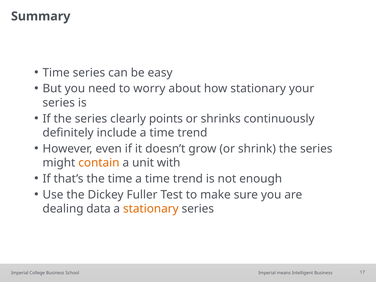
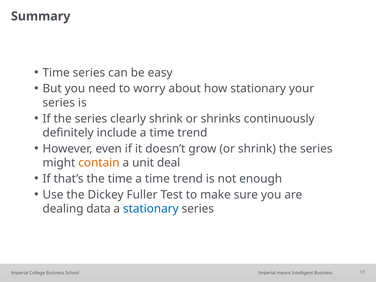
clearly points: points -> shrink
with: with -> deal
stationary at (151, 209) colour: orange -> blue
